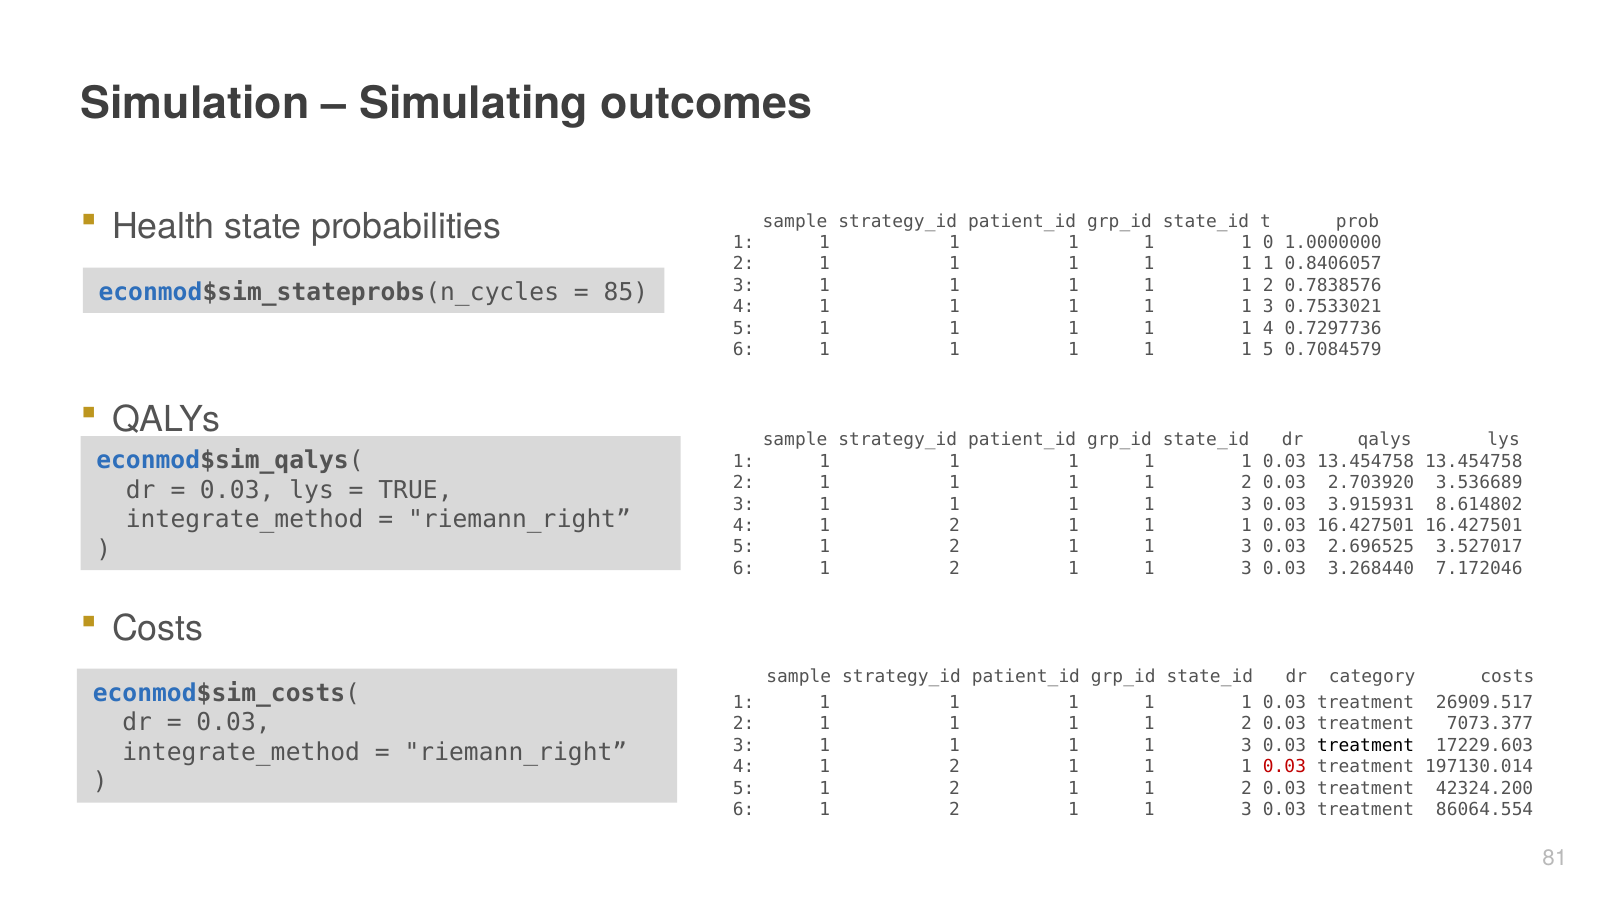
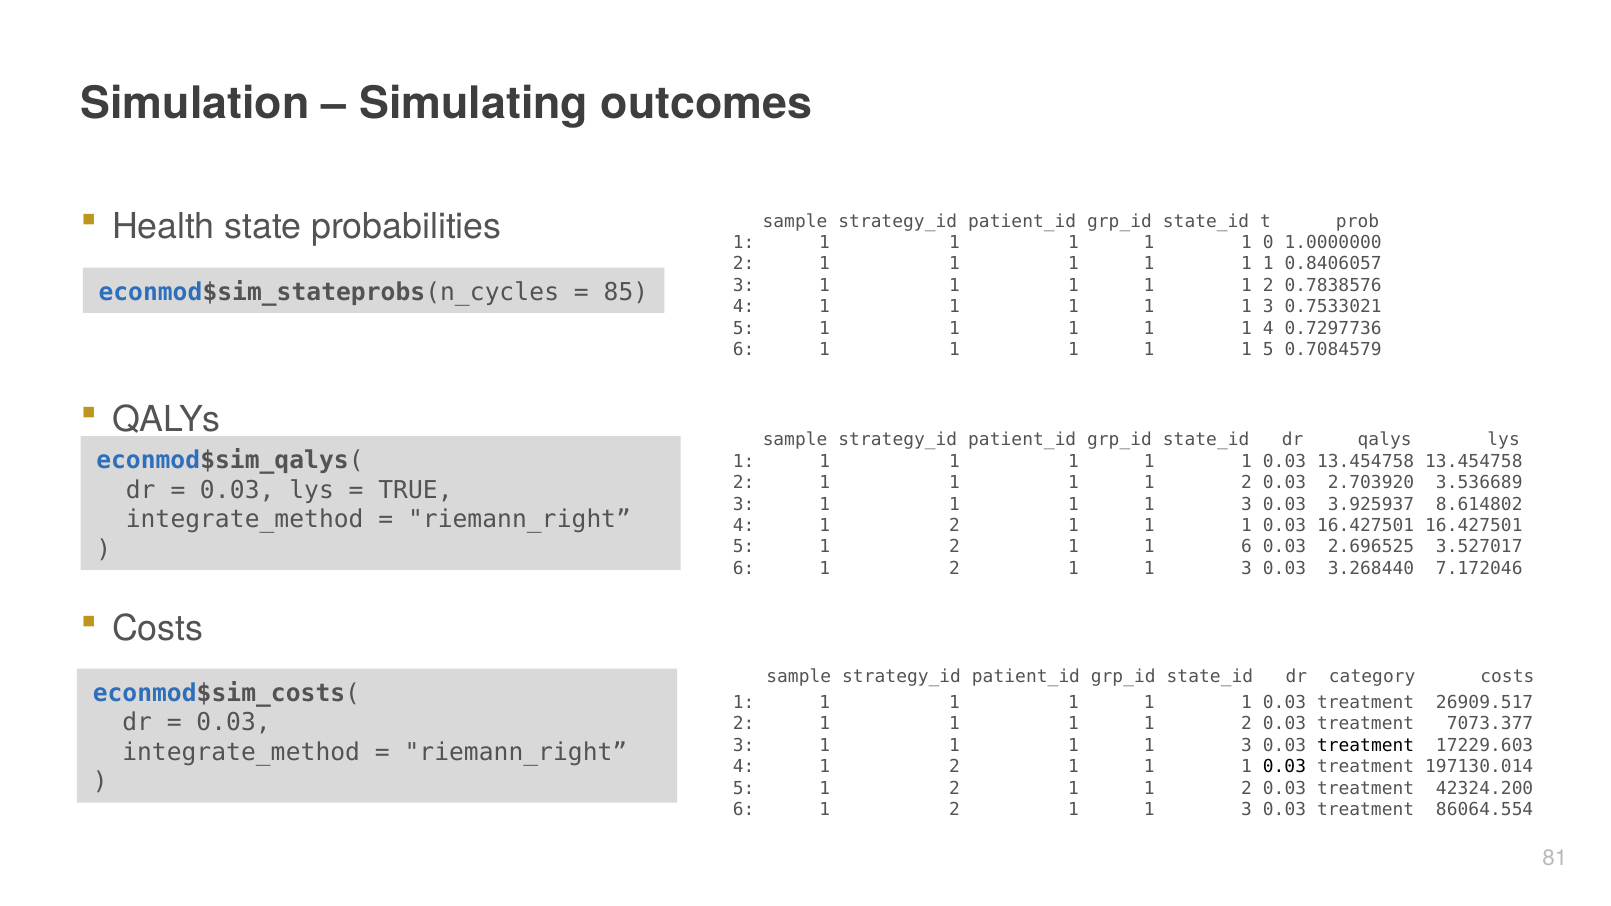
3.915931: 3.915931 -> 3.925937
3 at (1247, 547): 3 -> 6
0.03 at (1284, 767) colour: red -> black
